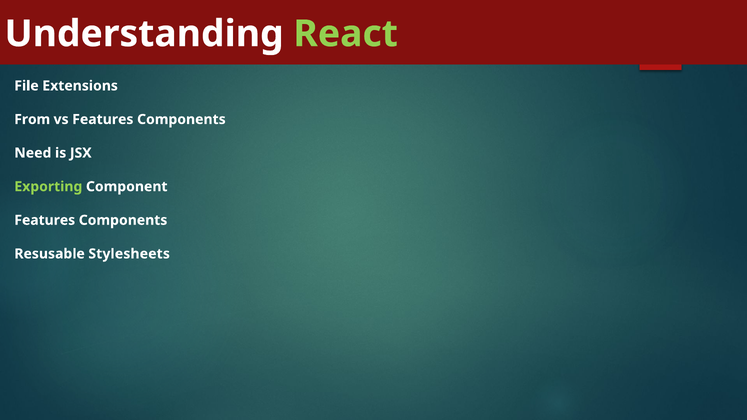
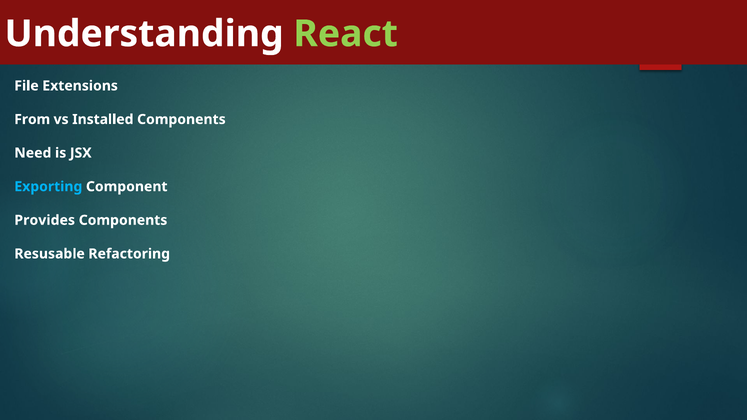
vs Features: Features -> Installed
Exporting colour: light green -> light blue
Features at (45, 220): Features -> Provides
Stylesheets: Stylesheets -> Refactoring
